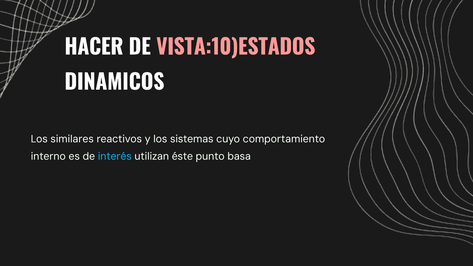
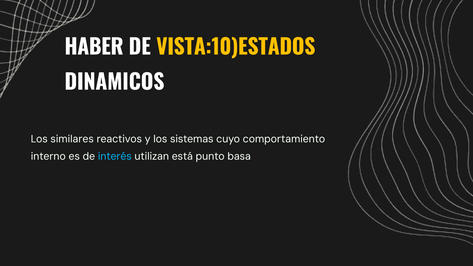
HACER: HACER -> HABER
VISTA:10)ESTADOS colour: pink -> yellow
éste: éste -> está
